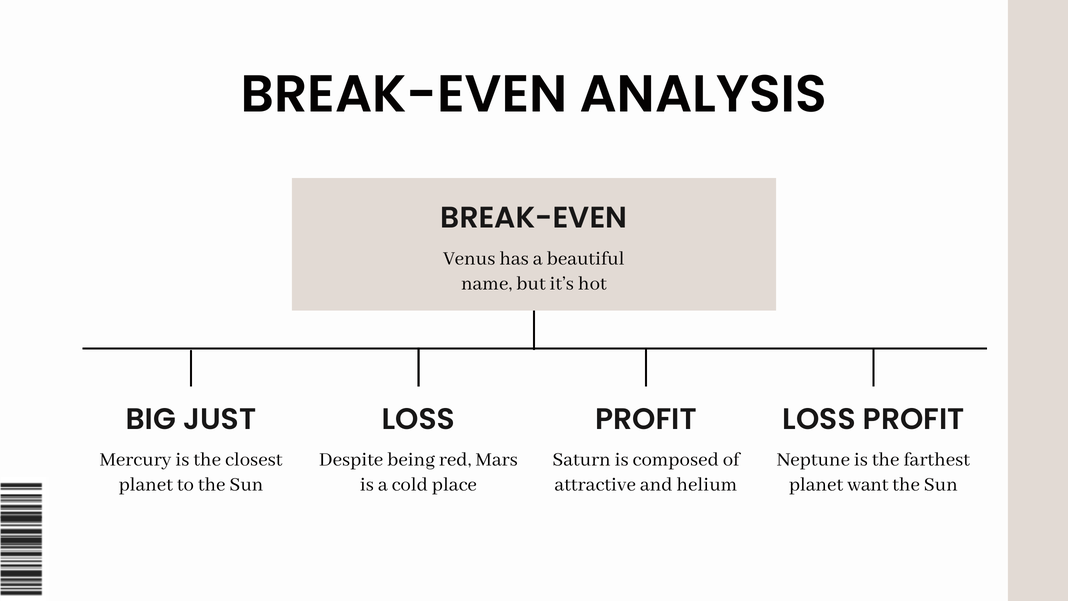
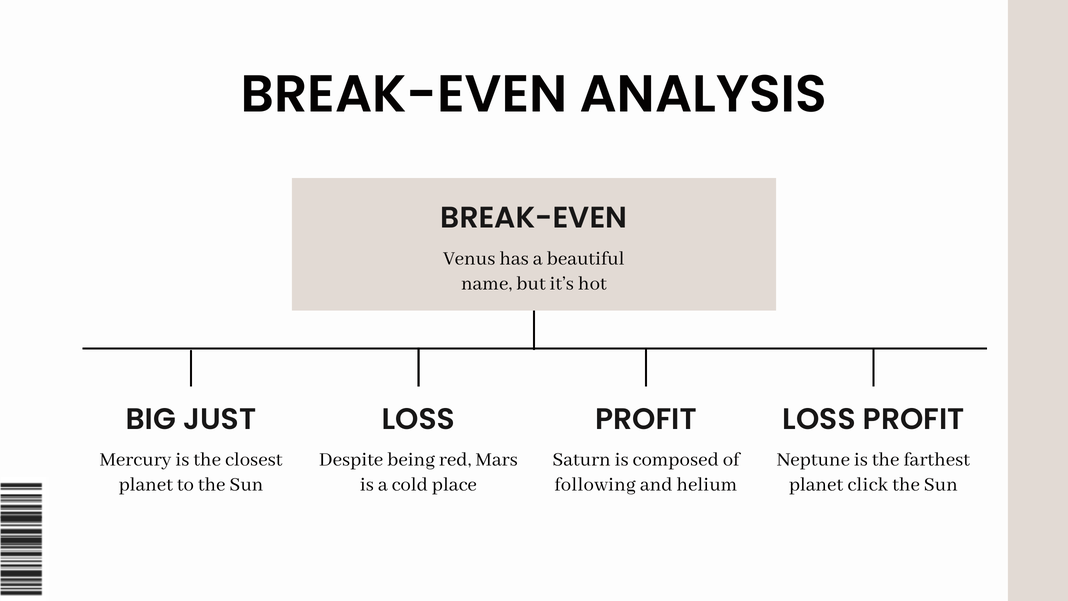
attractive: attractive -> following
want: want -> click
